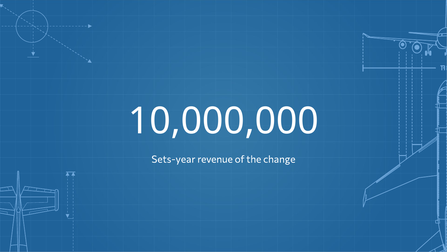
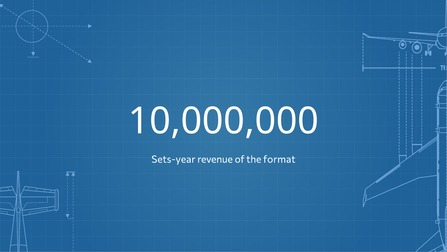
change: change -> format
